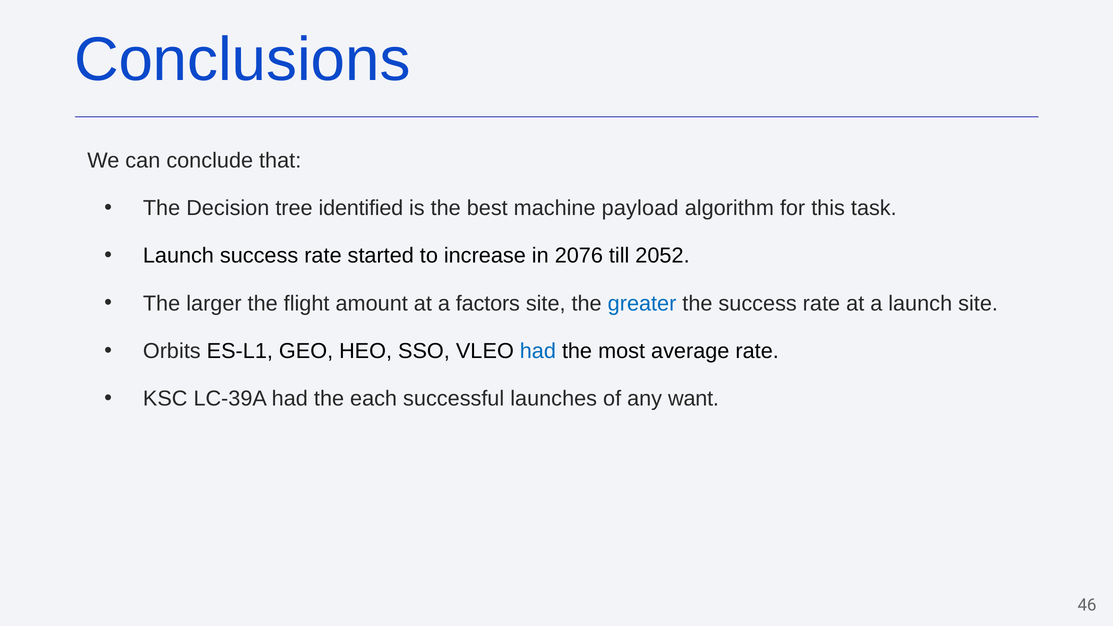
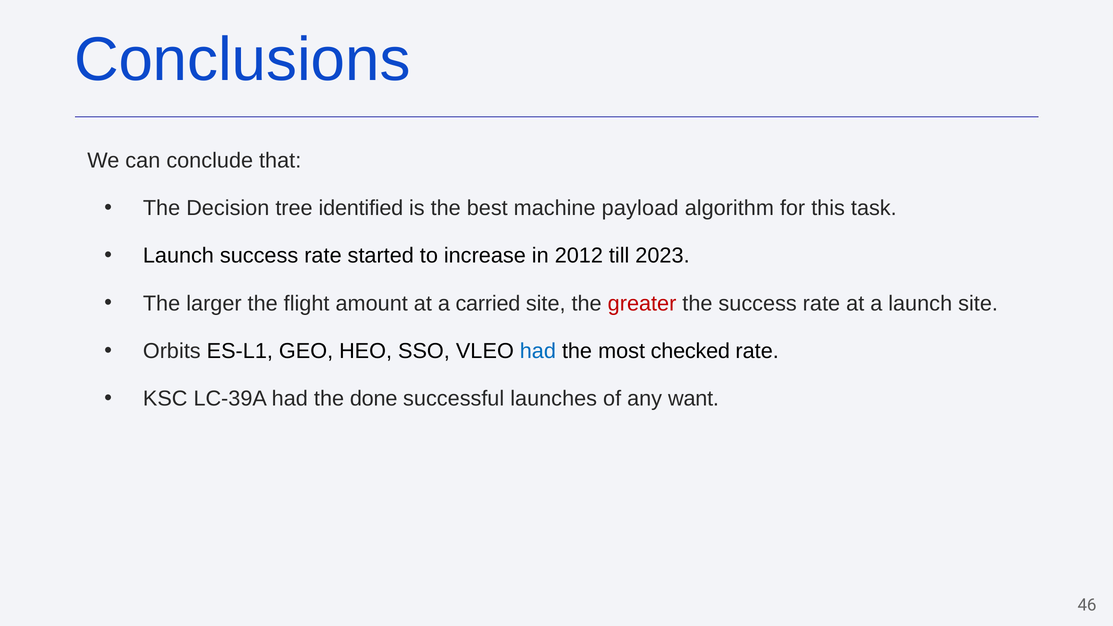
2076: 2076 -> 2012
2052: 2052 -> 2023
factors: factors -> carried
greater colour: blue -> red
average: average -> checked
each: each -> done
